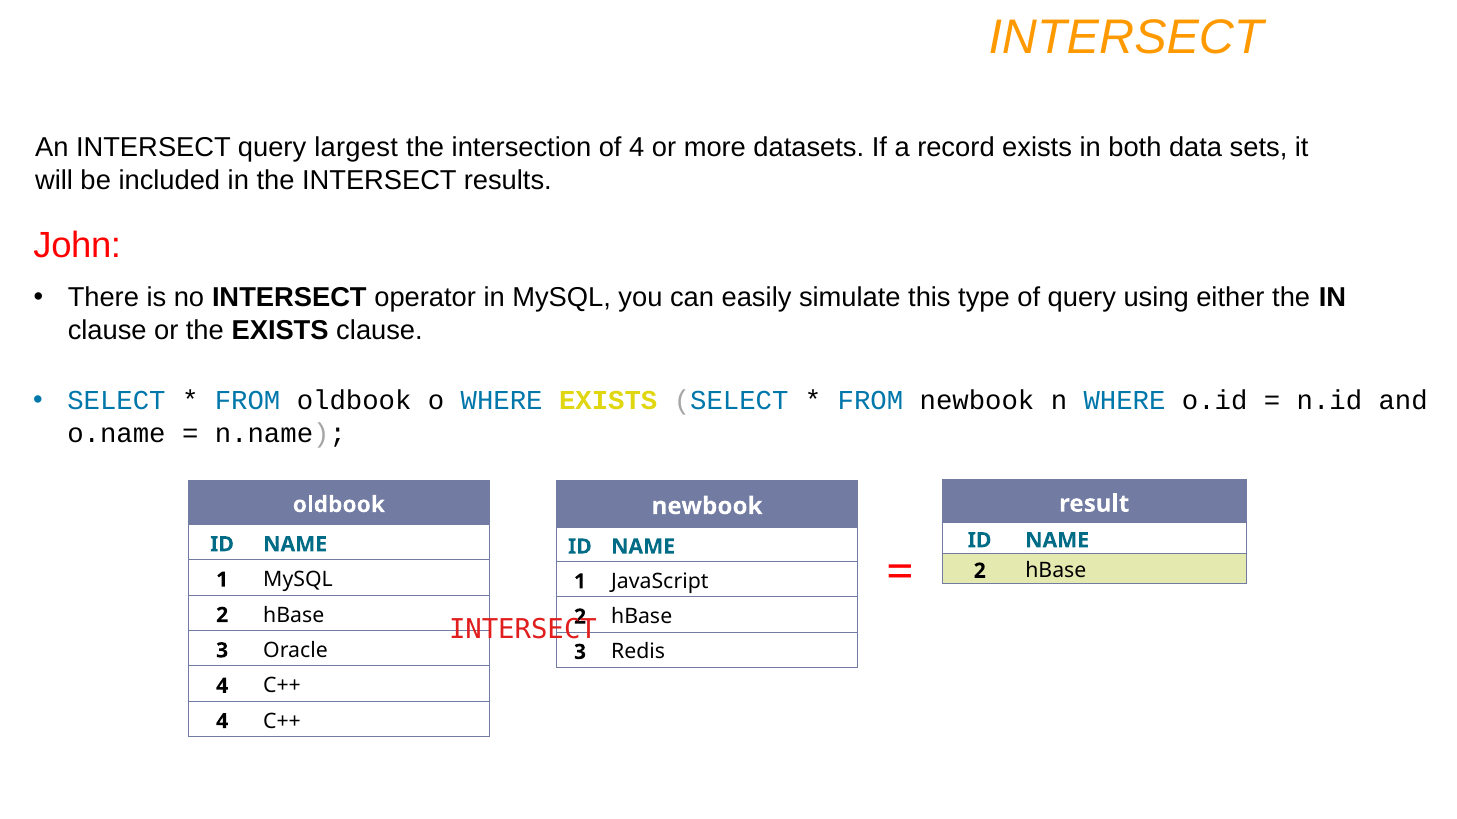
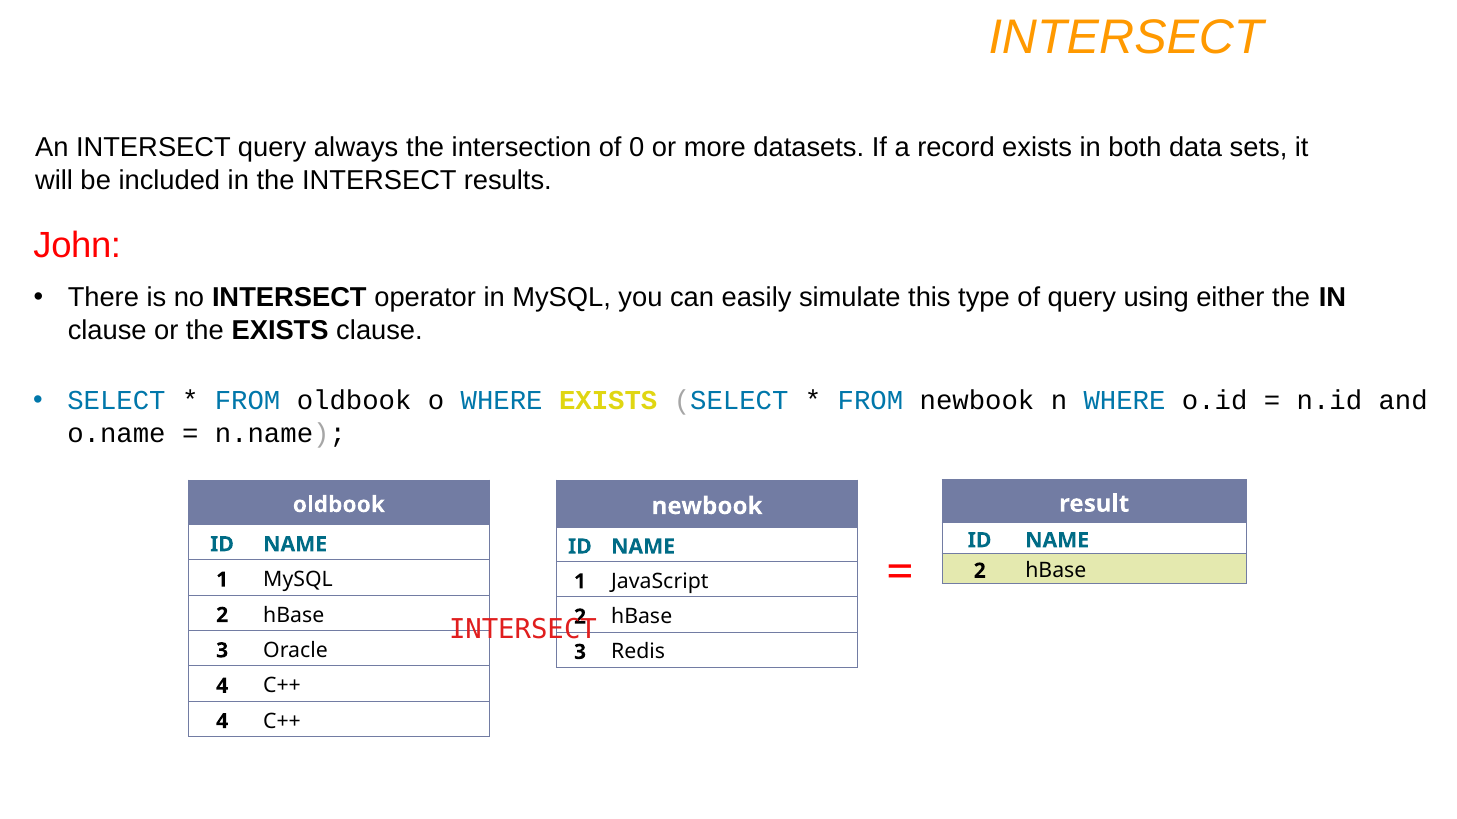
largest: largest -> always
of 4: 4 -> 0
